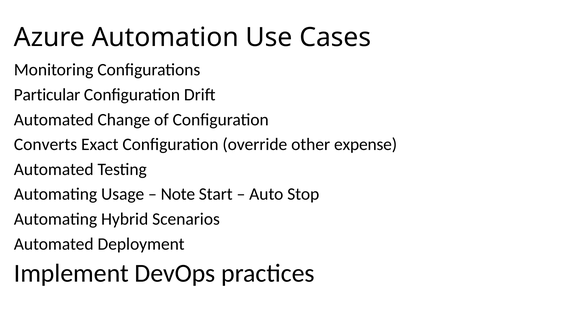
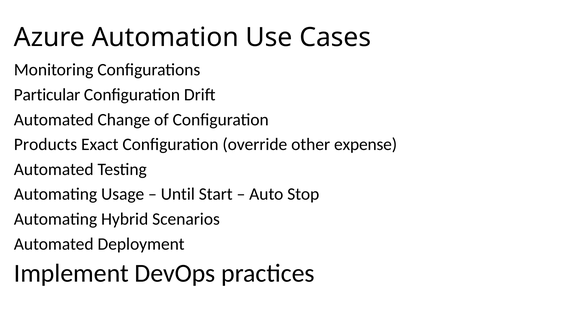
Converts: Converts -> Products
Note: Note -> Until
